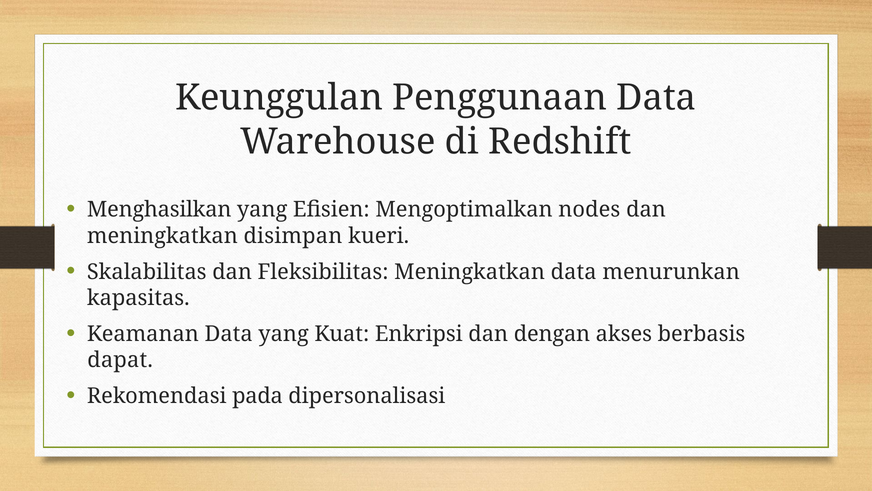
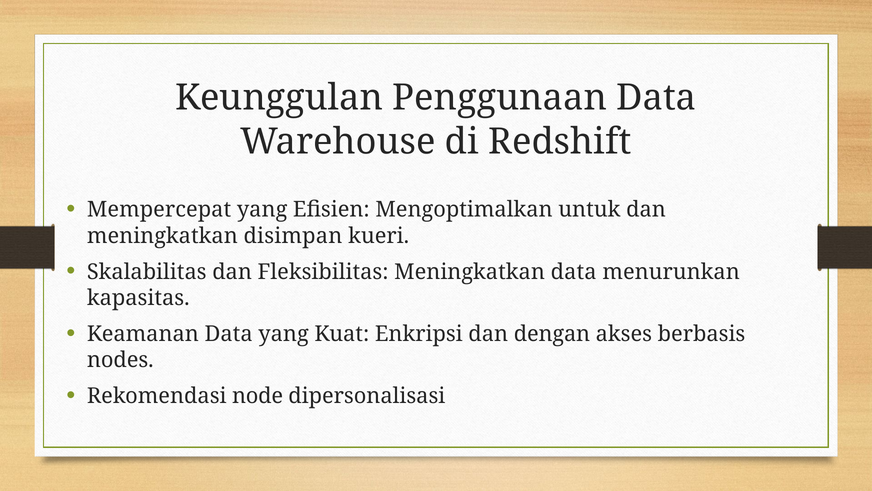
Menghasilkan: Menghasilkan -> Mempercepat
nodes: nodes -> untuk
dapat: dapat -> nodes
pada: pada -> node
